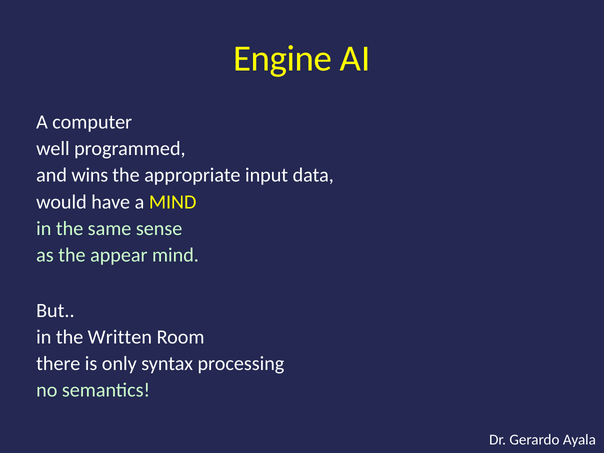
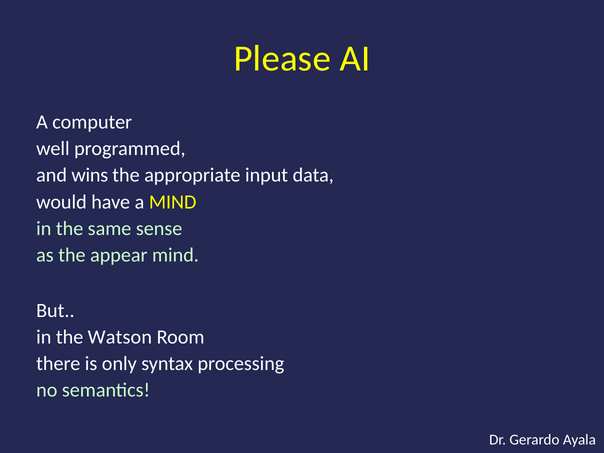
Engine: Engine -> Please
Written: Written -> Watson
